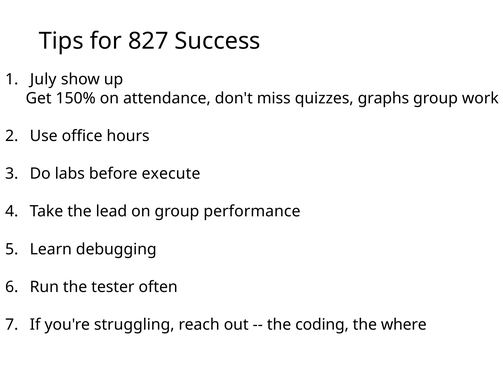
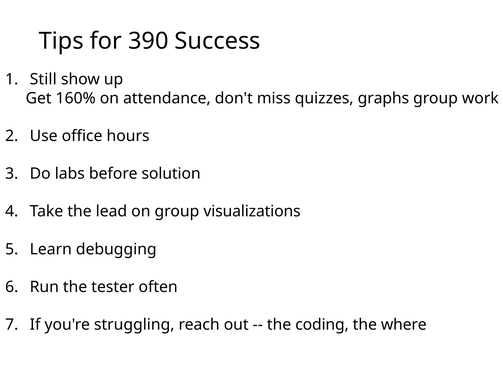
827: 827 -> 390
July: July -> Still
150%: 150% -> 160%
execute: execute -> solution
performance: performance -> visualizations
